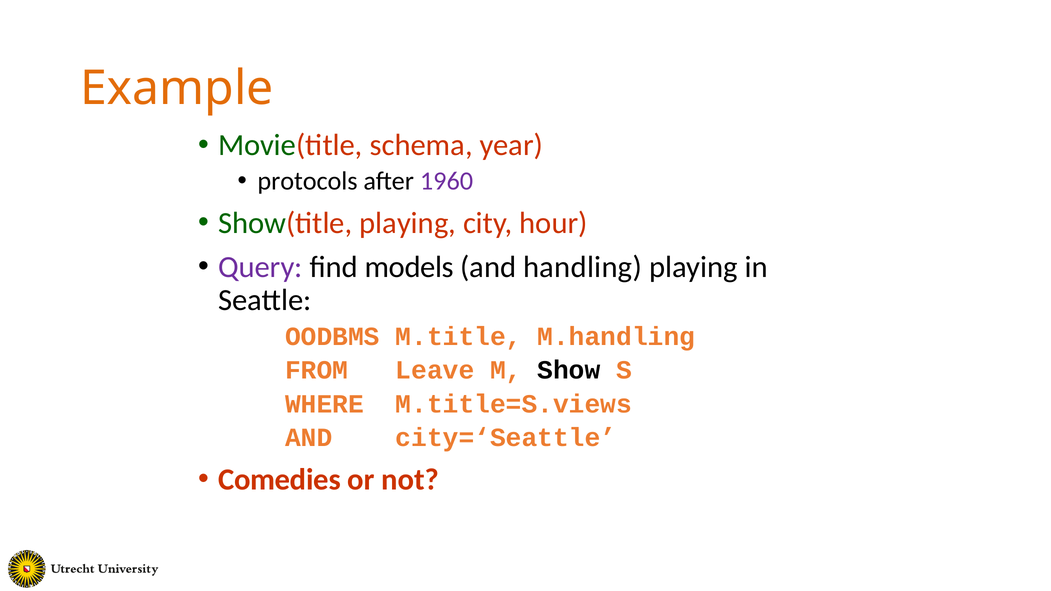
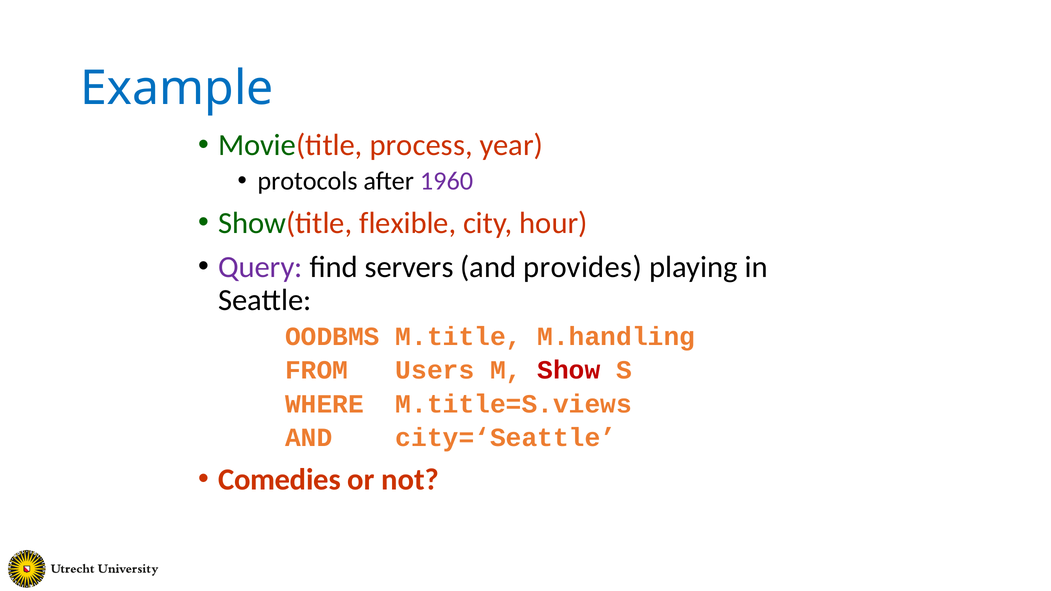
Example colour: orange -> blue
schema: schema -> process
Show(title playing: playing -> flexible
models: models -> servers
handling: handling -> provides
Leave: Leave -> Users
Show colour: black -> red
